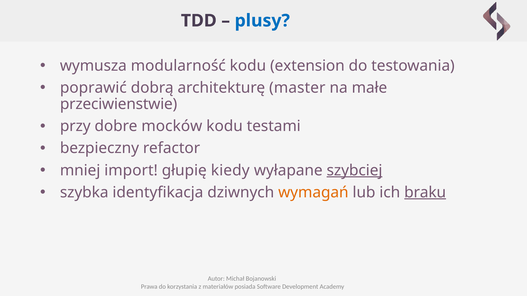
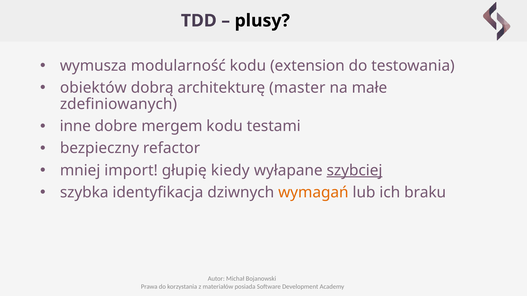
plusy colour: blue -> black
poprawić: poprawić -> obiektów
przeciwienstwie: przeciwienstwie -> zdefiniowanych
przy: przy -> inne
mocków: mocków -> mergem
braku underline: present -> none
